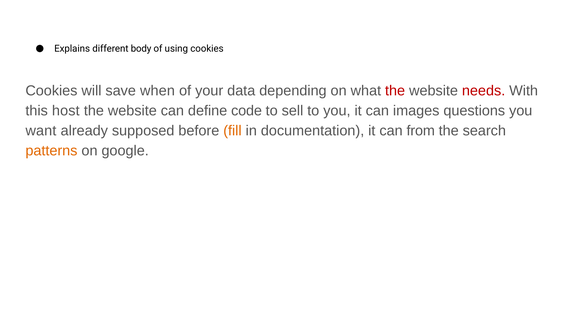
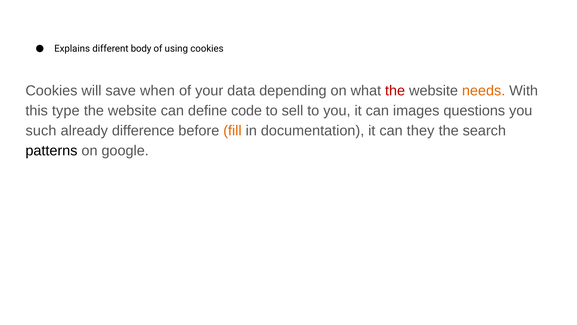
needs colour: red -> orange
host: host -> type
want: want -> such
supposed: supposed -> difference
from: from -> they
patterns colour: orange -> black
